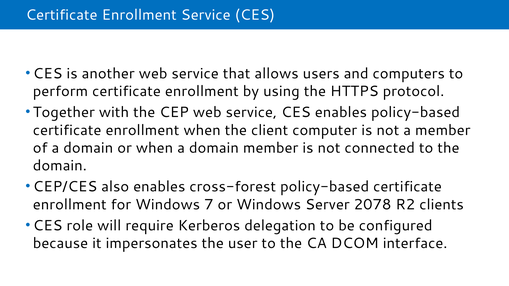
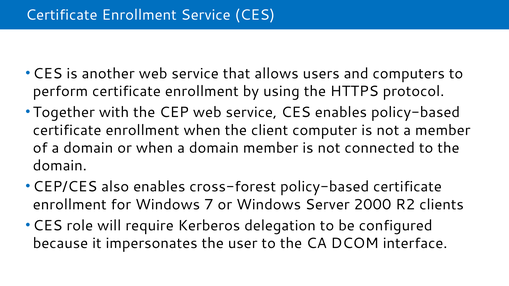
2078: 2078 -> 2000
